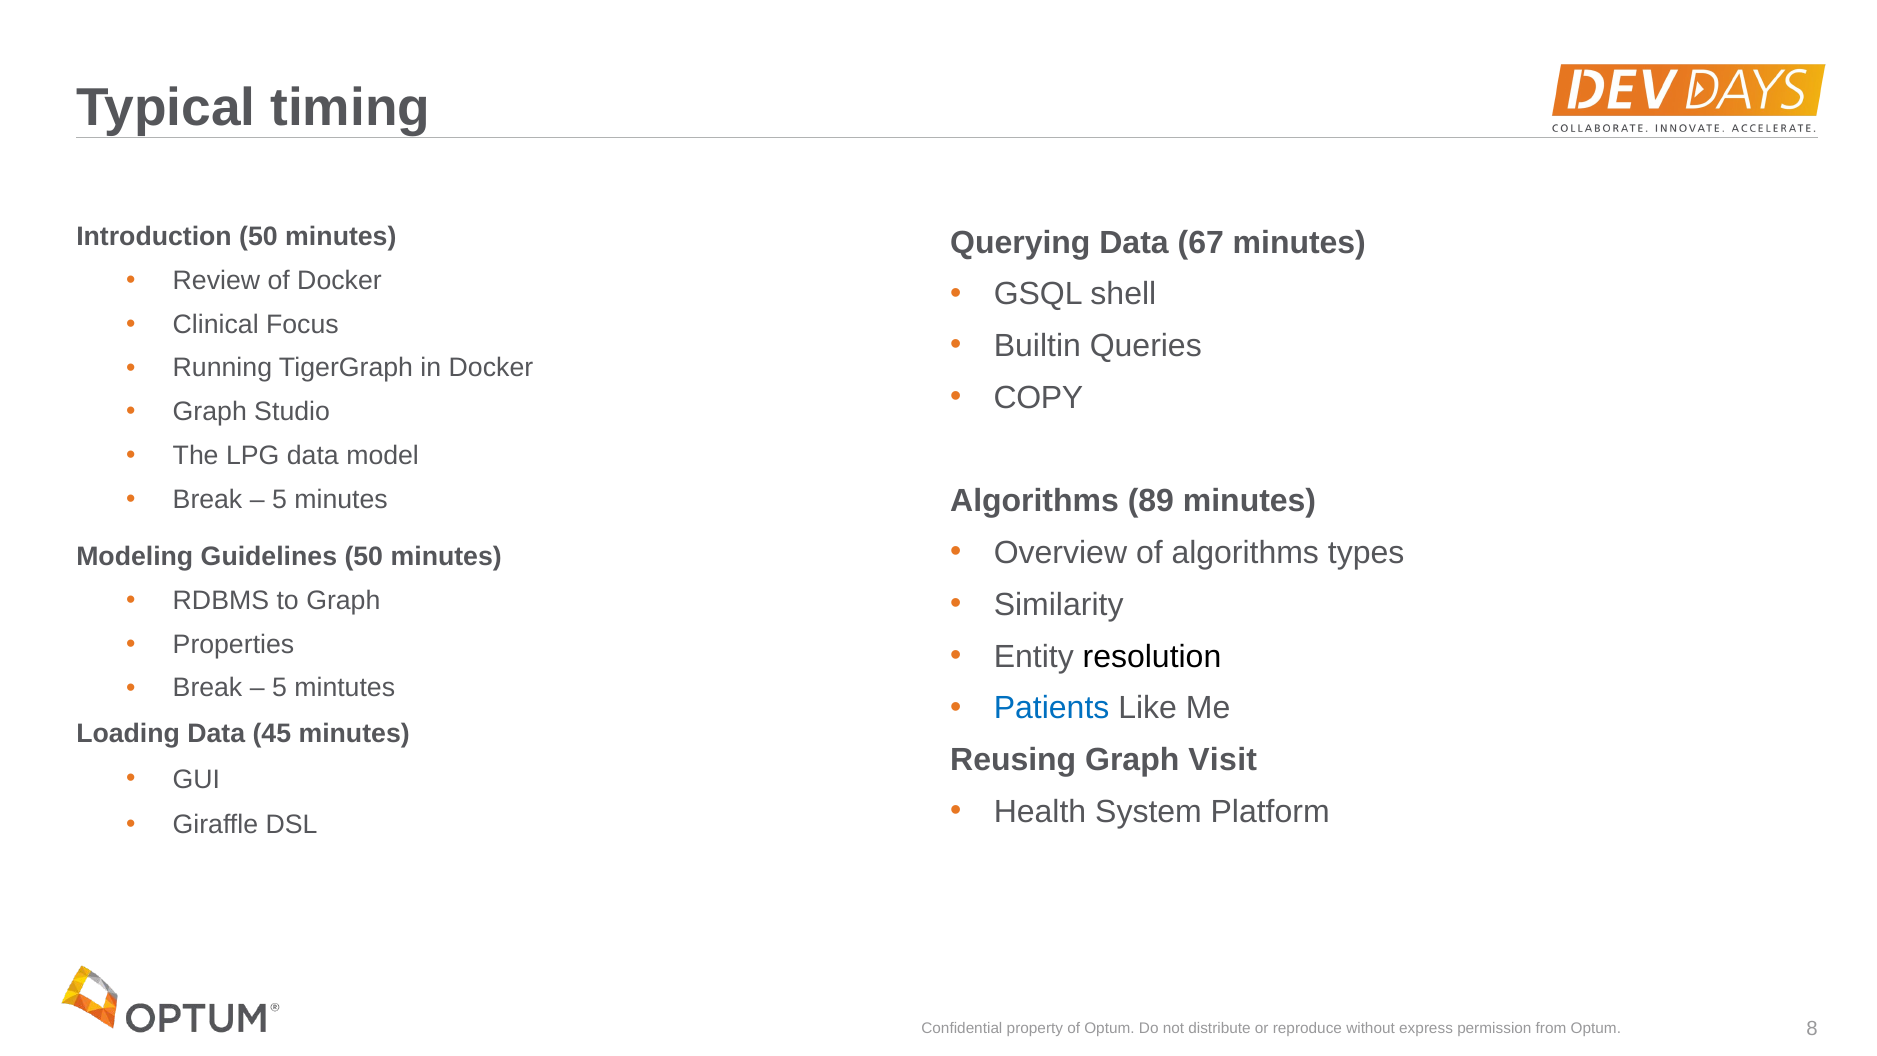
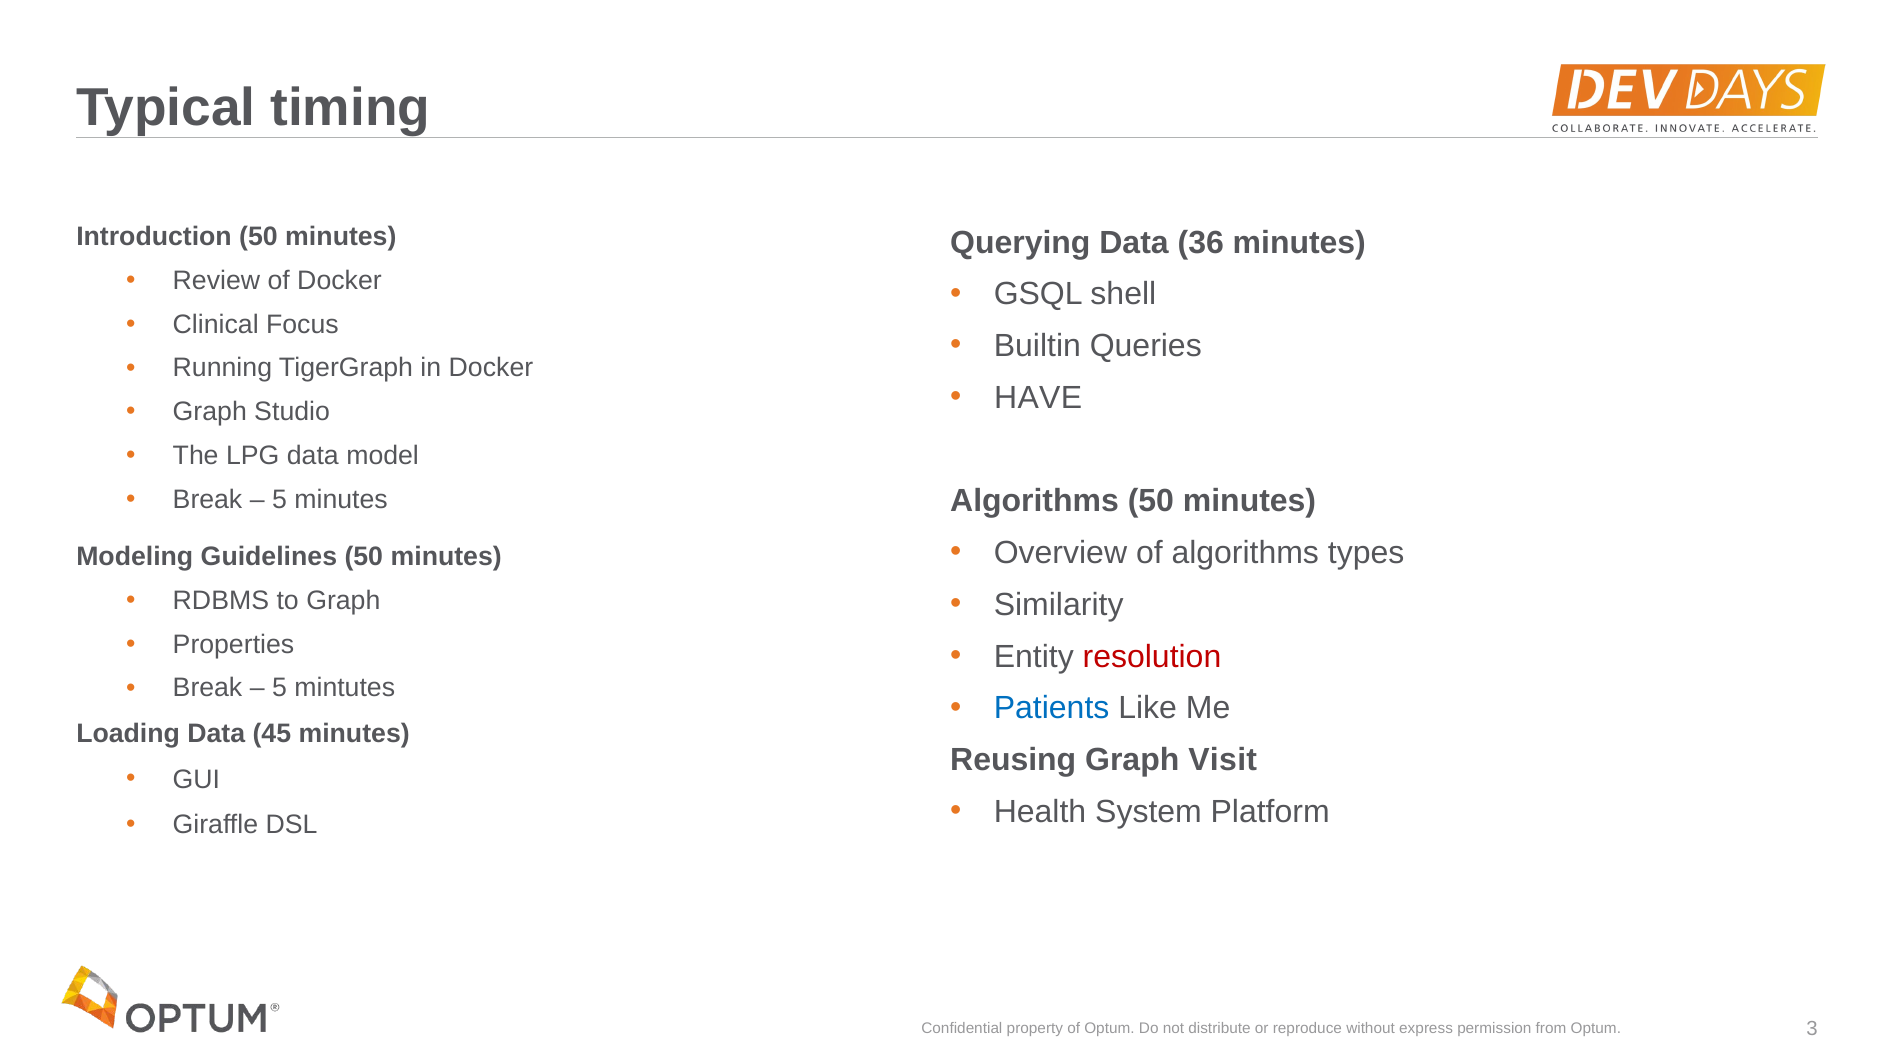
67: 67 -> 36
COPY: COPY -> HAVE
Algorithms 89: 89 -> 50
resolution colour: black -> red
8: 8 -> 3
